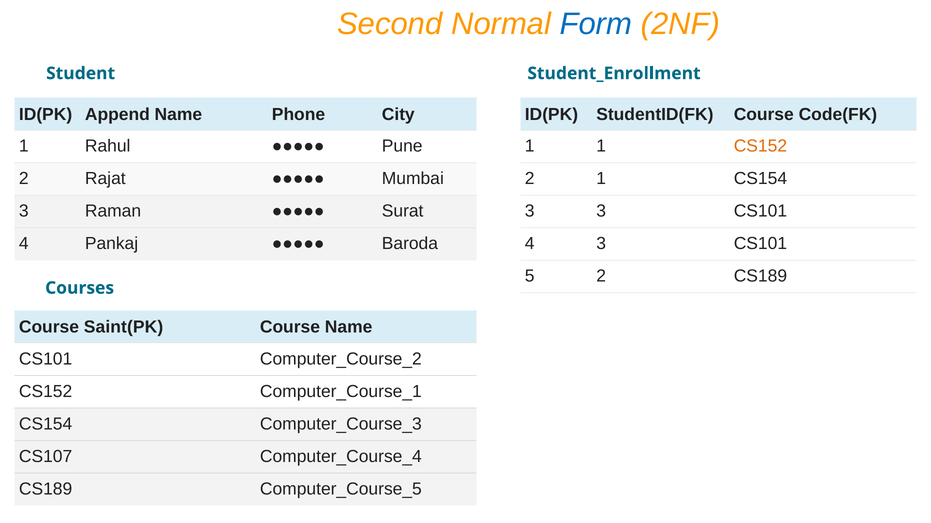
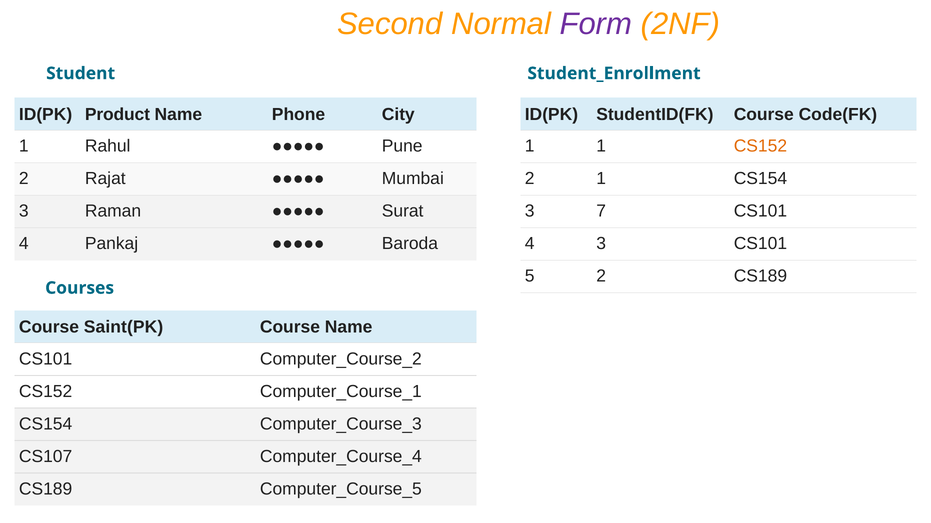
Form colour: blue -> purple
Append: Append -> Product
3 3: 3 -> 7
